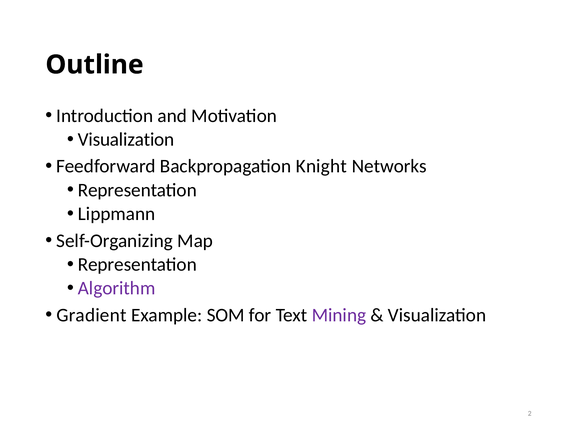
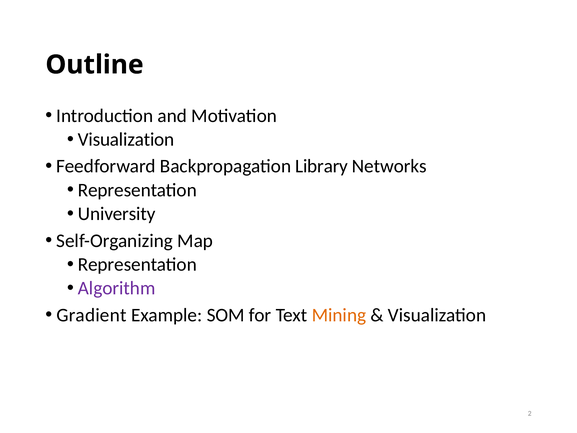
Knight: Knight -> Library
Lippmann: Lippmann -> University
Mining colour: purple -> orange
